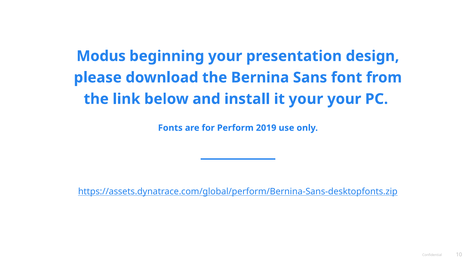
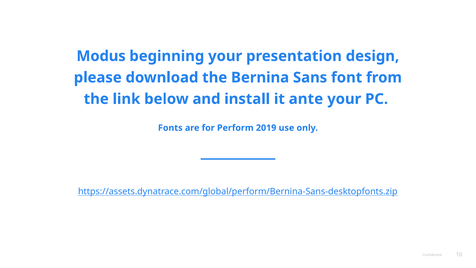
it your: your -> ante
